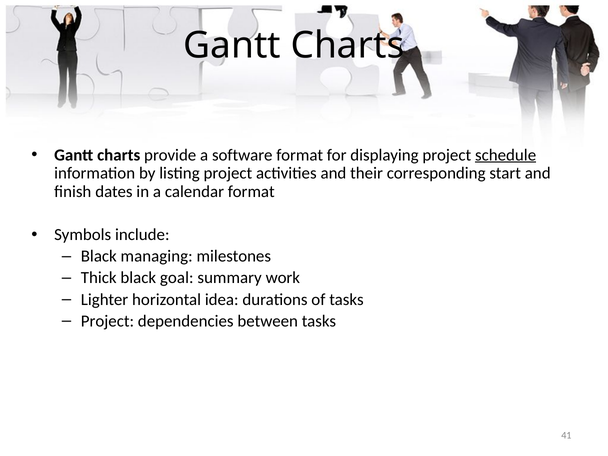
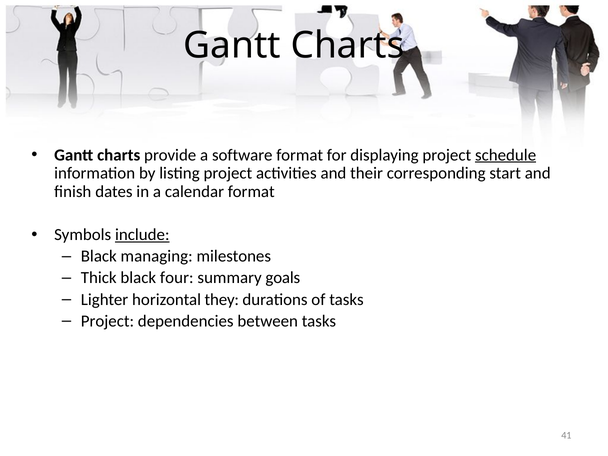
include underline: none -> present
goal: goal -> four
work: work -> goals
idea: idea -> they
